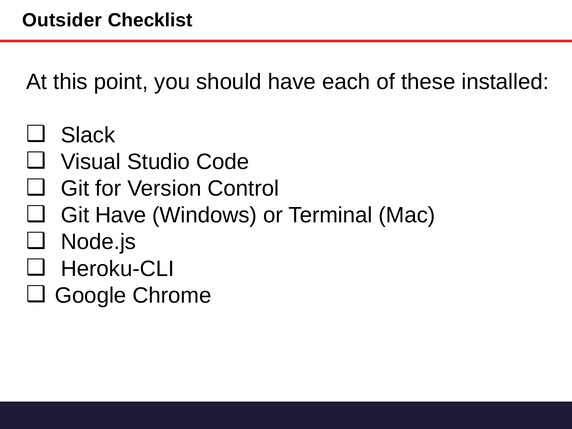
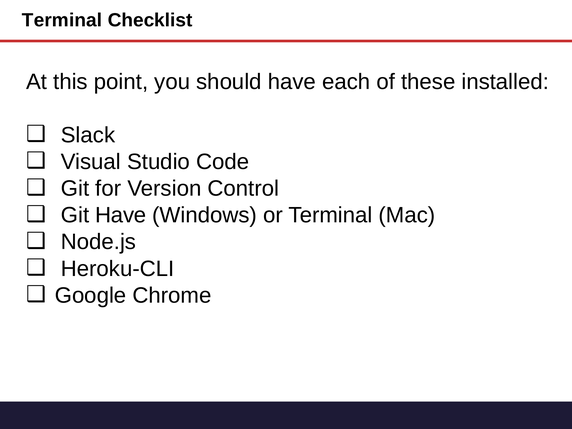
Outsider at (62, 20): Outsider -> Terminal
